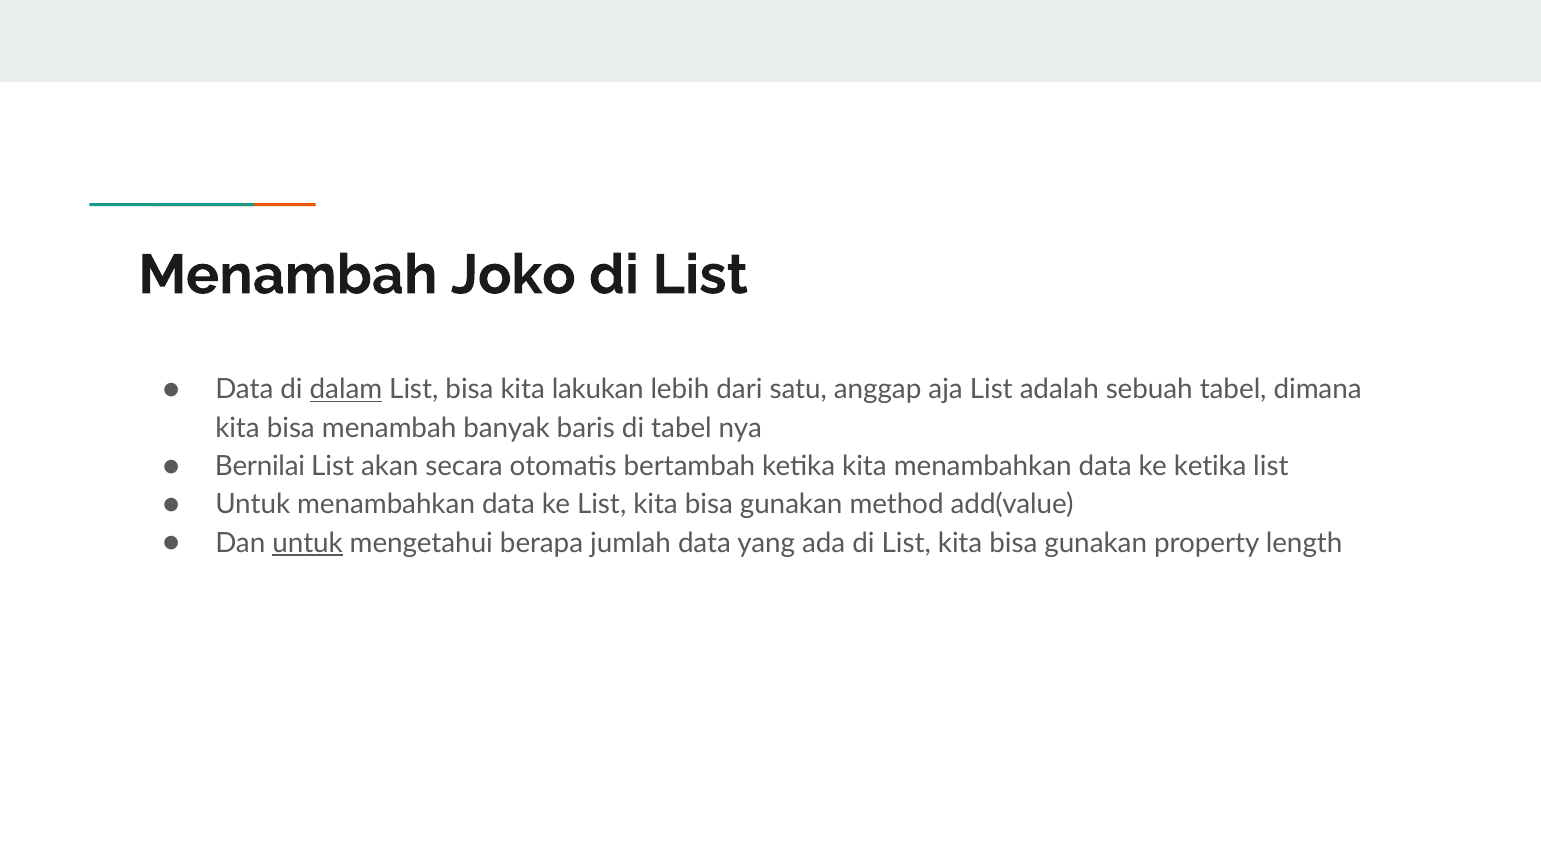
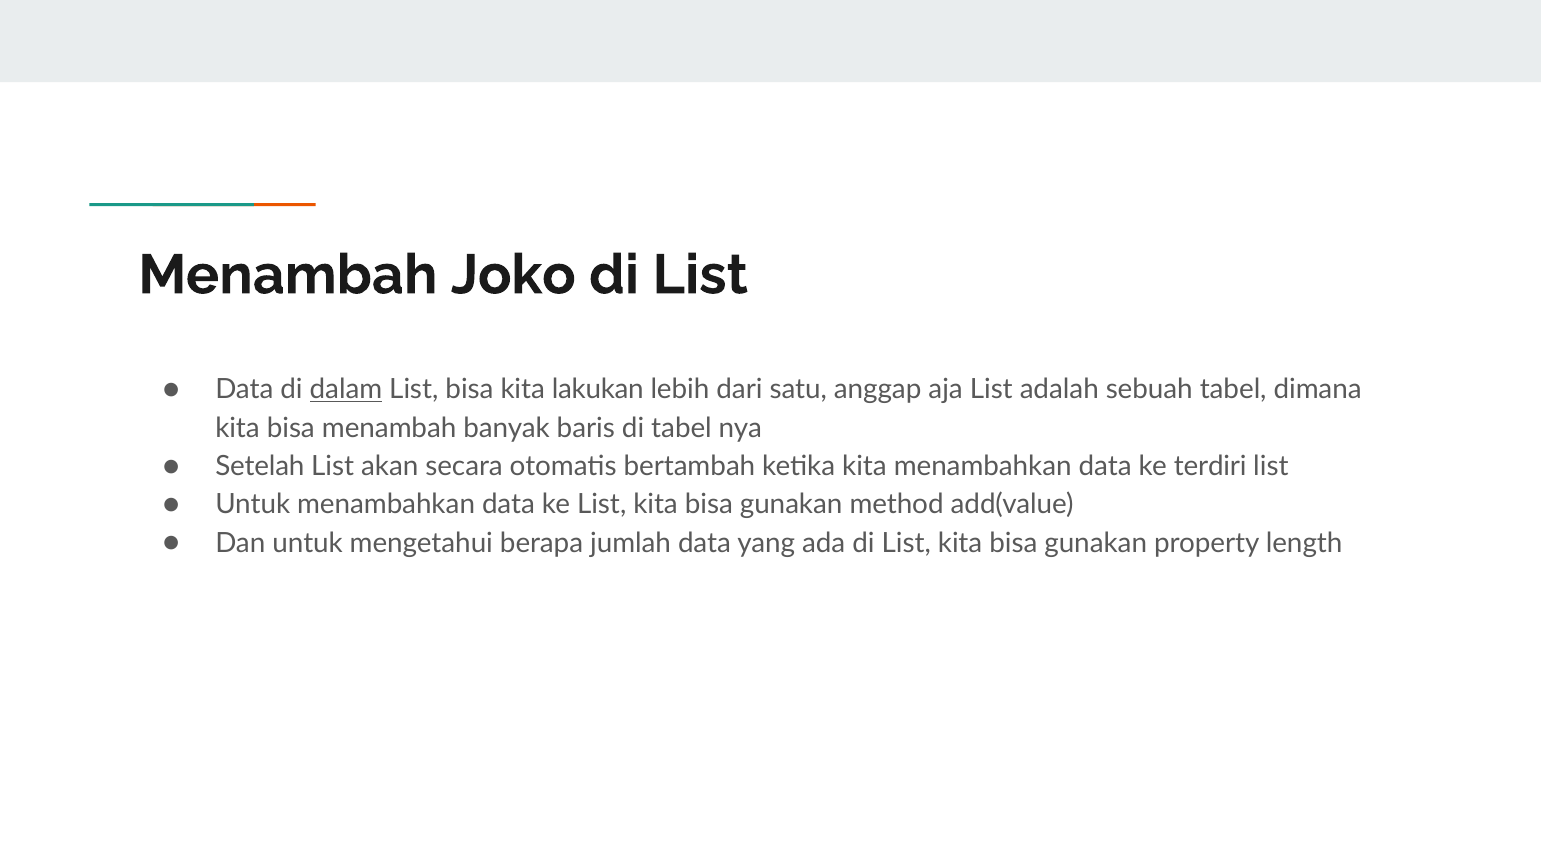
Bernilai: Bernilai -> Setelah
ke ketika: ketika -> terdiri
untuk at (308, 543) underline: present -> none
